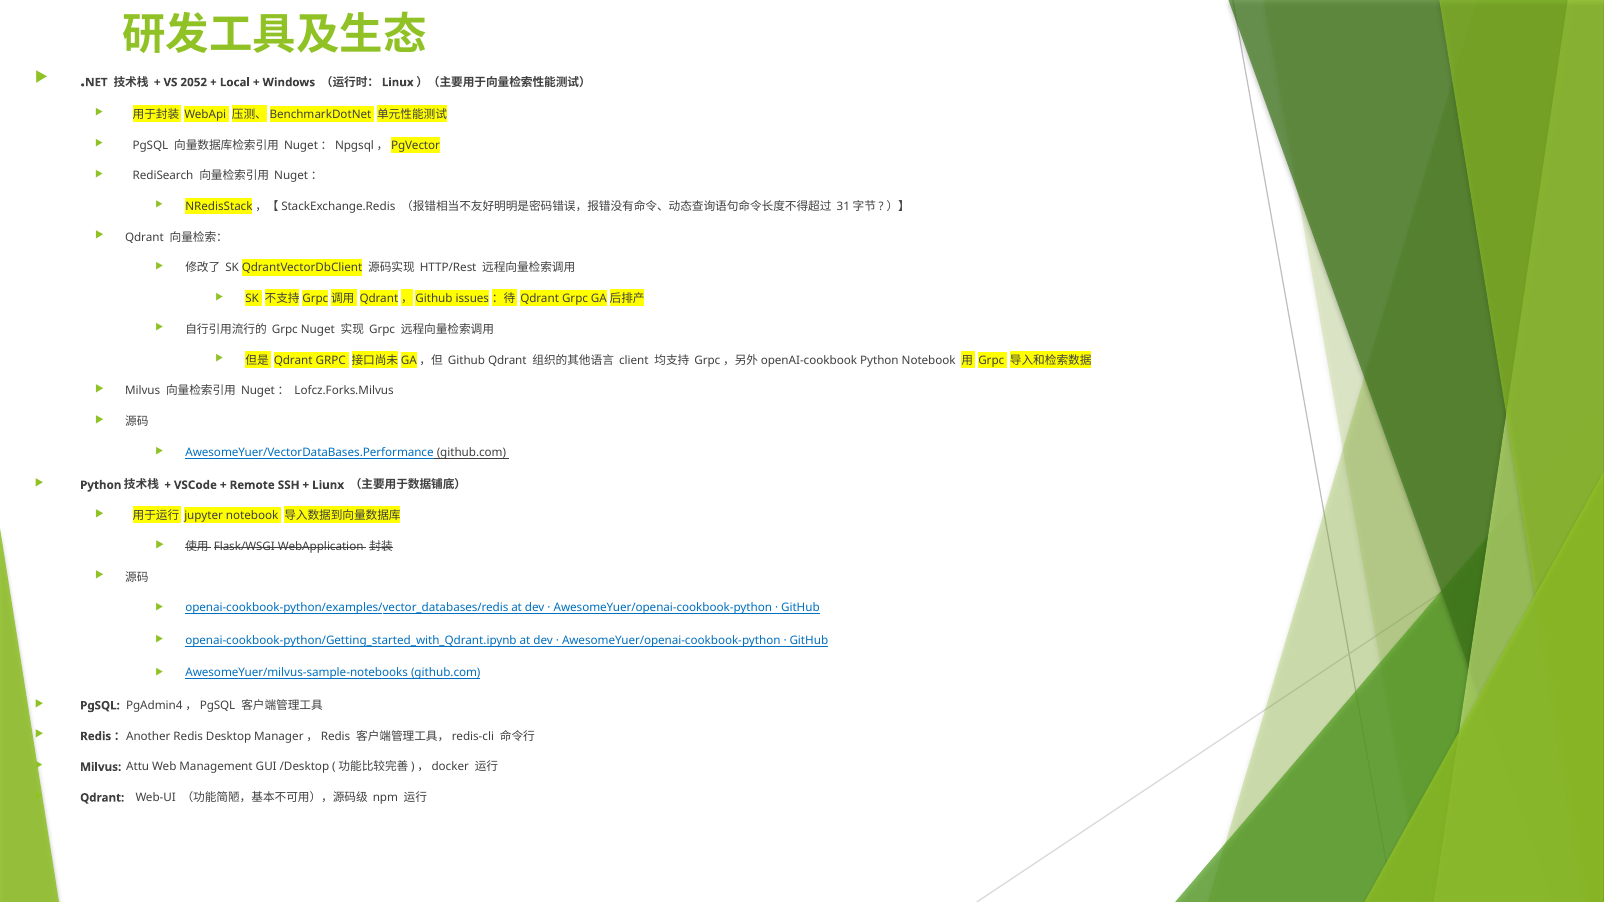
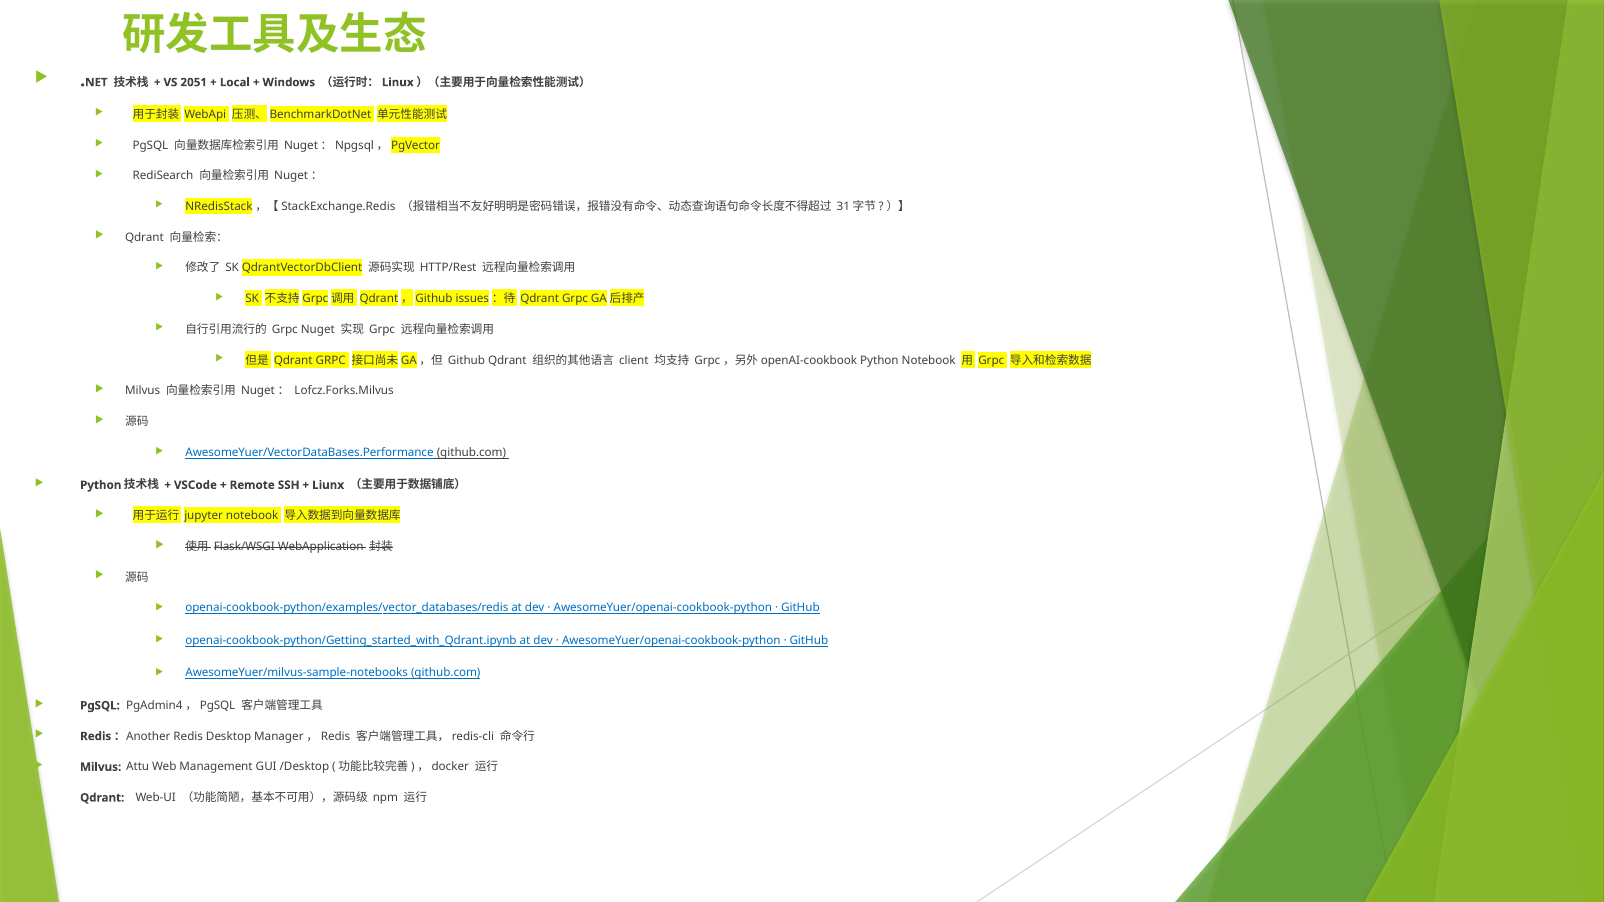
2052: 2052 -> 2051
